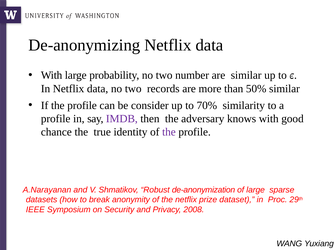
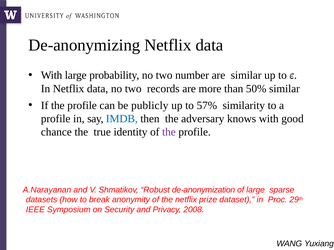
consider: consider -> publicly
70%: 70% -> 57%
IMDB colour: purple -> blue
